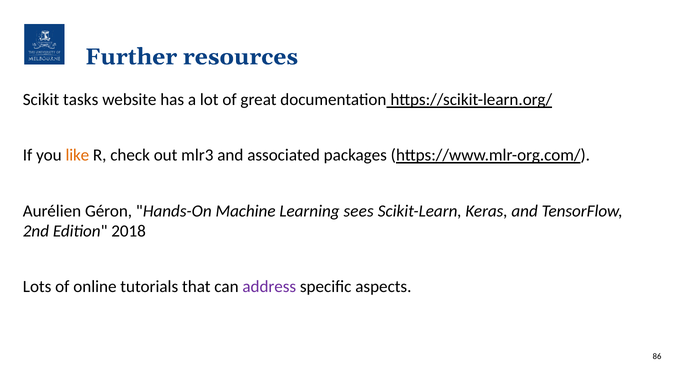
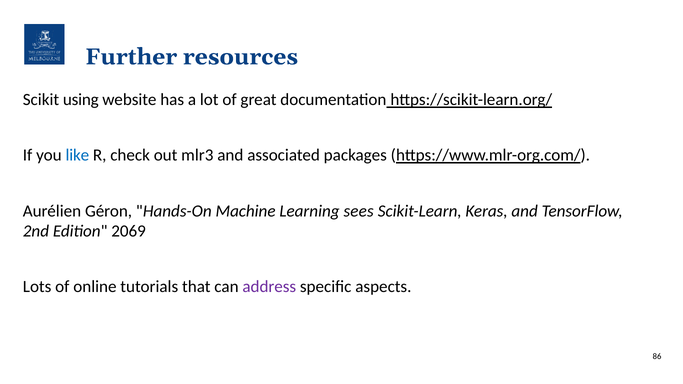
tasks: tasks -> using
like colour: orange -> blue
2018: 2018 -> 2069
